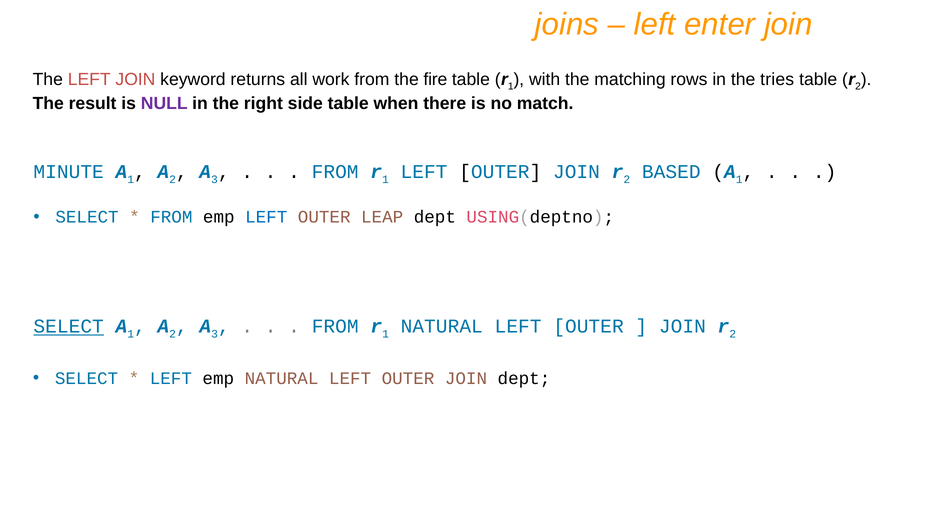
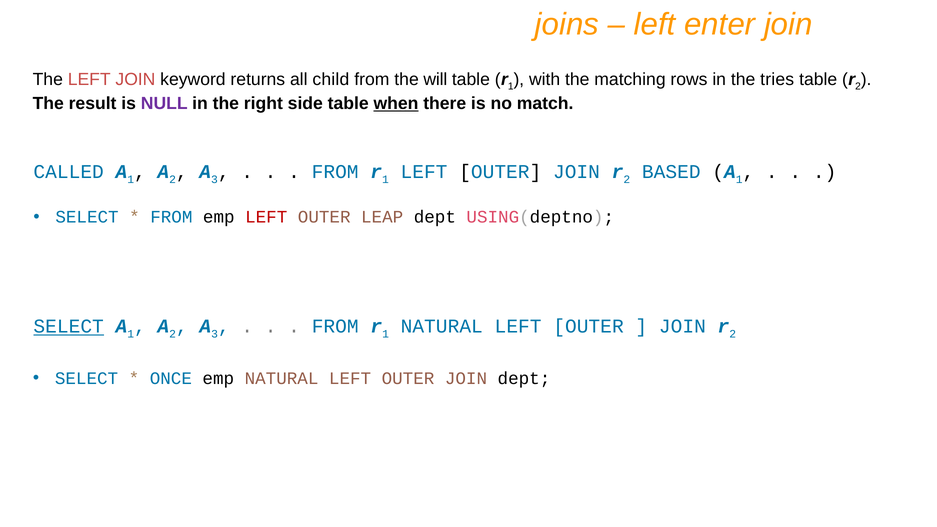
work: work -> child
fire: fire -> will
when underline: none -> present
MINUTE: MINUTE -> CALLED
LEFT at (266, 217) colour: blue -> red
LEFT at (171, 378): LEFT -> ONCE
